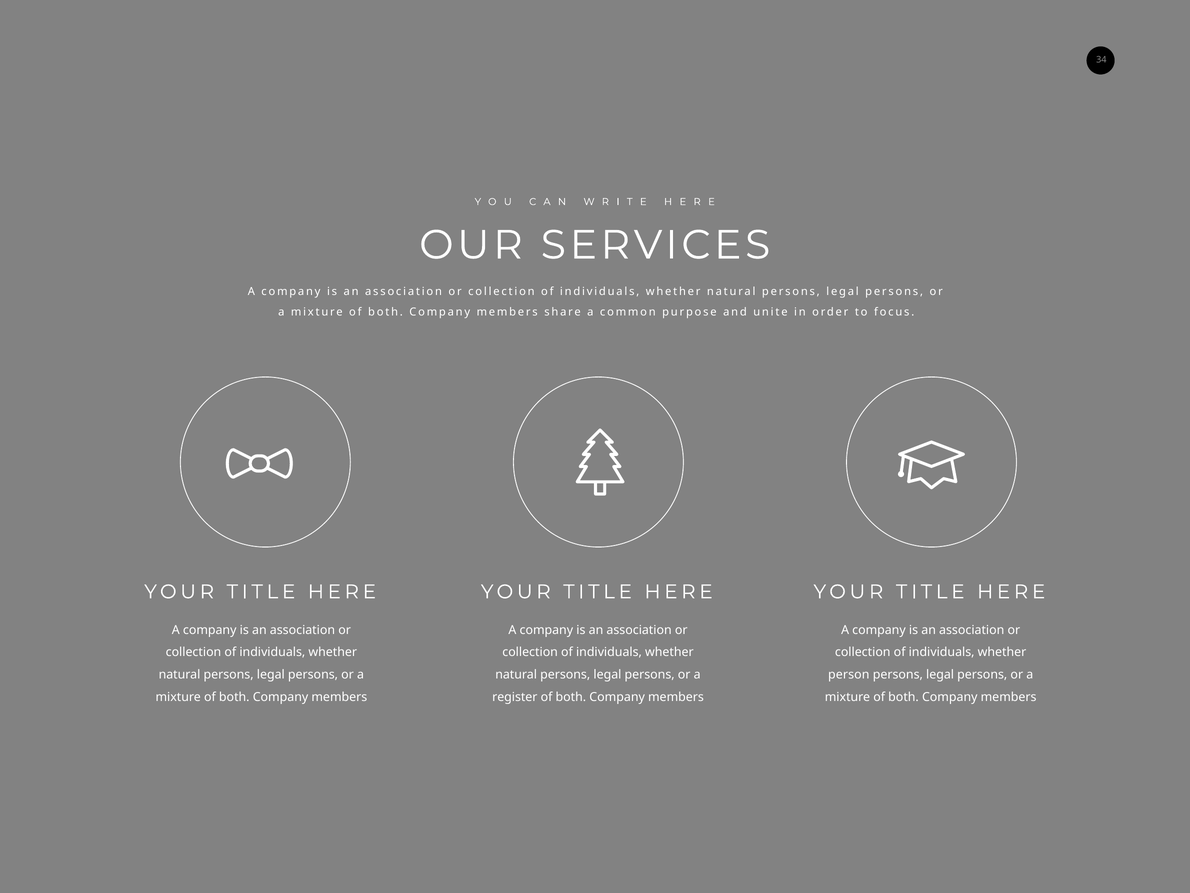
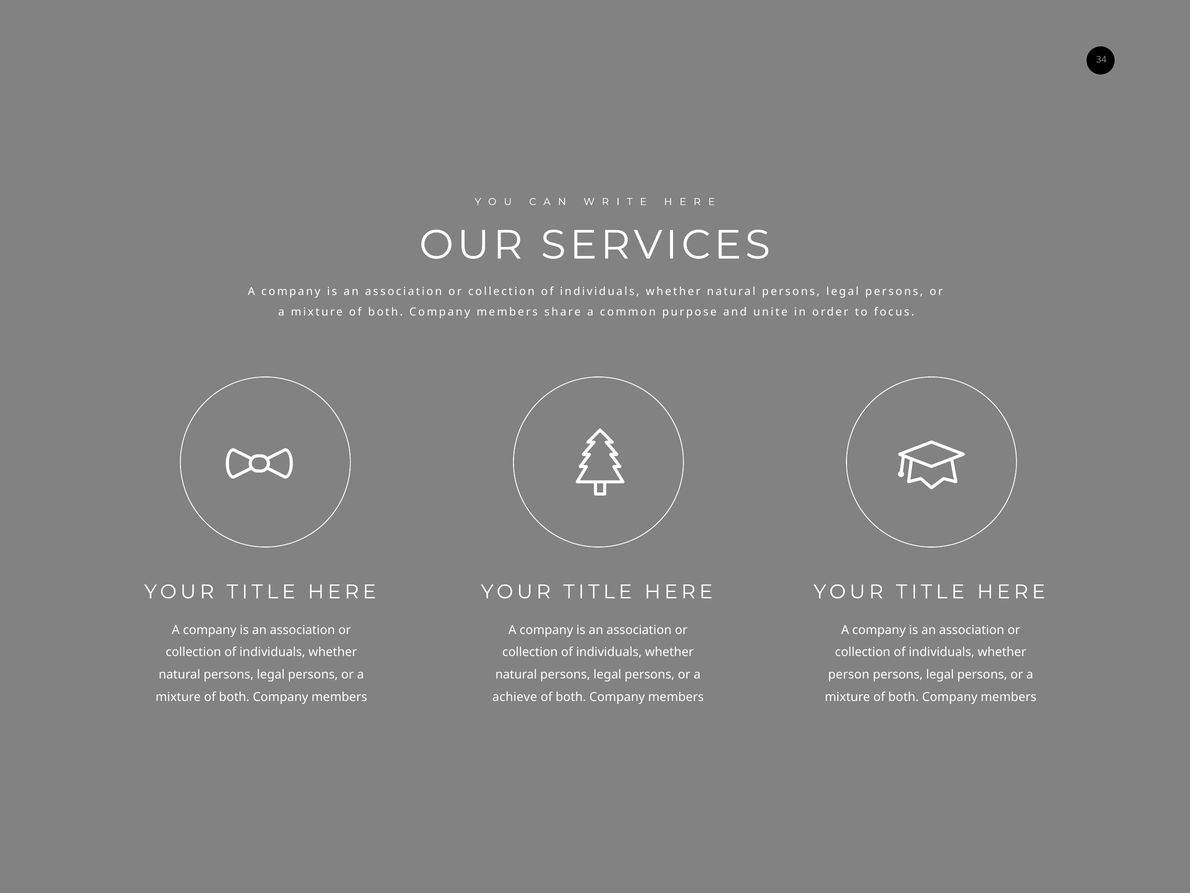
register: register -> achieve
